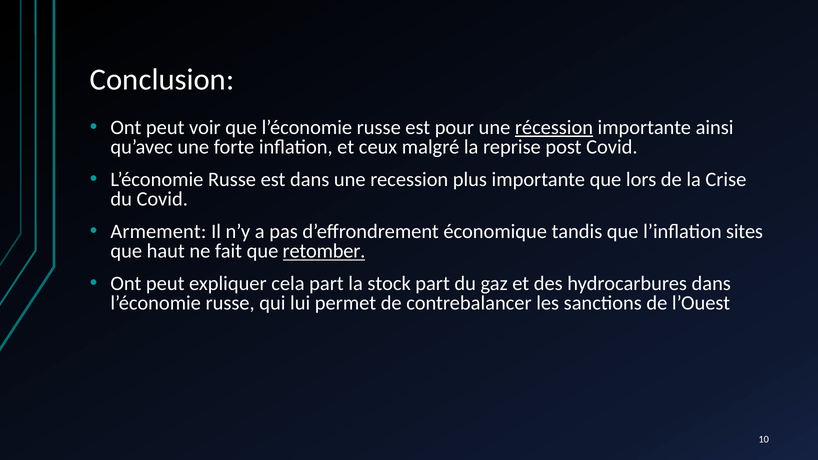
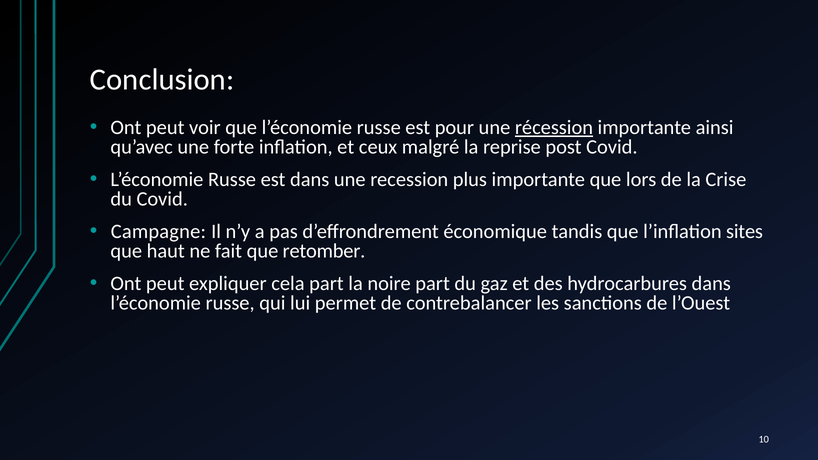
Armement: Armement -> Campagne
retomber underline: present -> none
stock: stock -> noire
